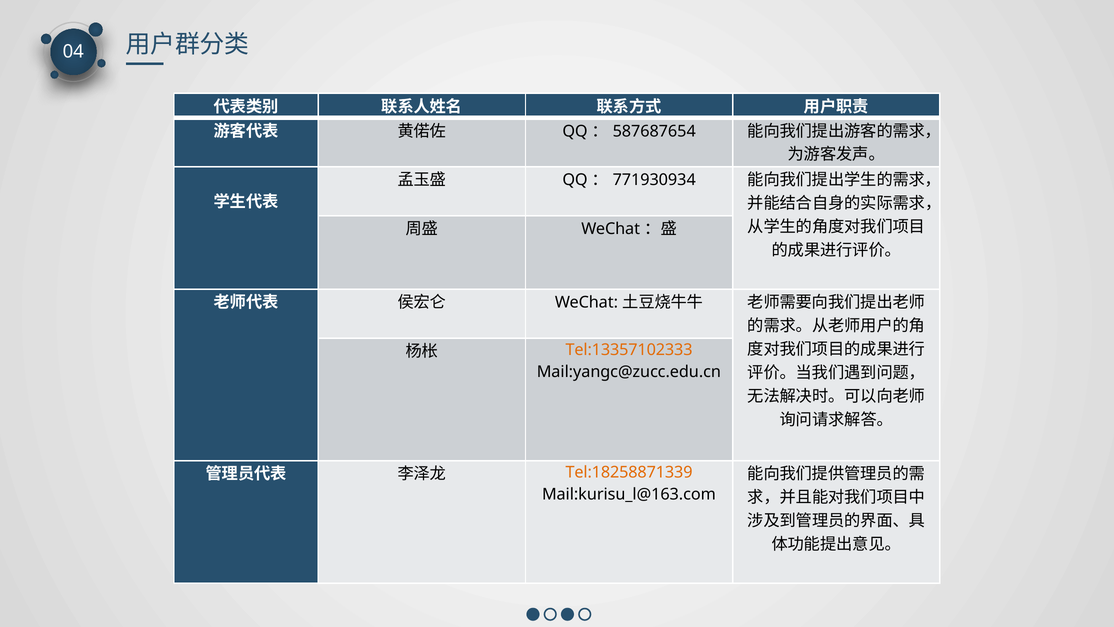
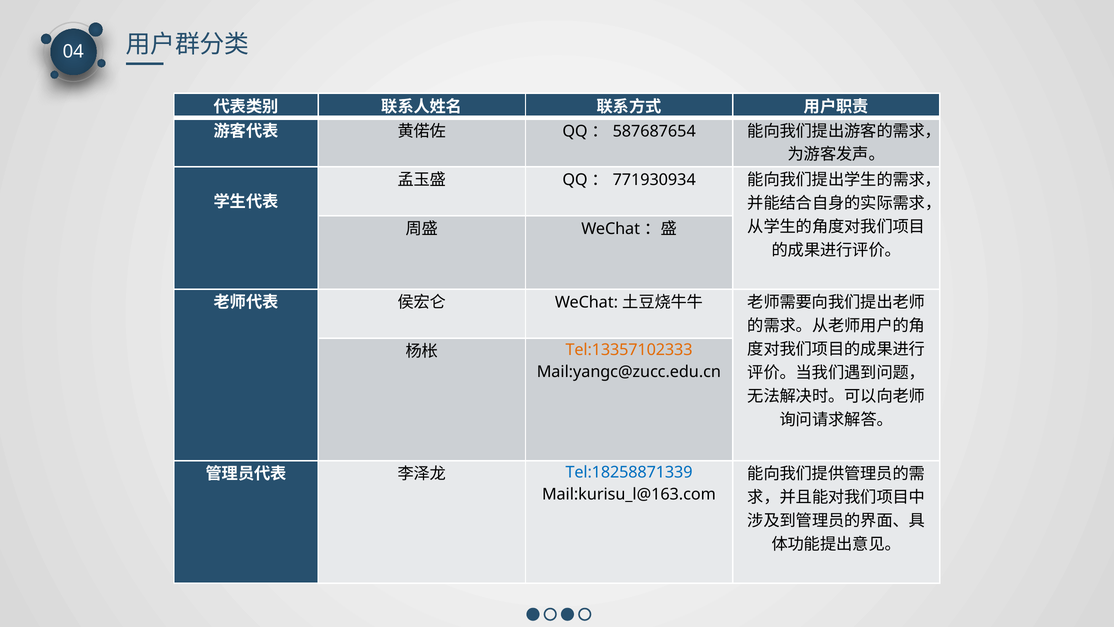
Tel:18258871339 colour: orange -> blue
